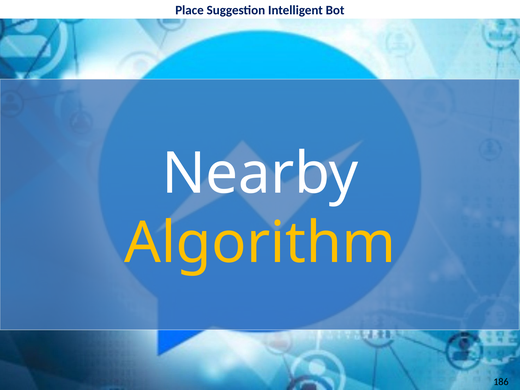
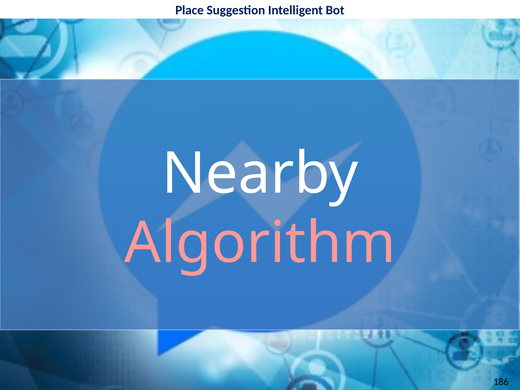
Algorithm colour: yellow -> pink
